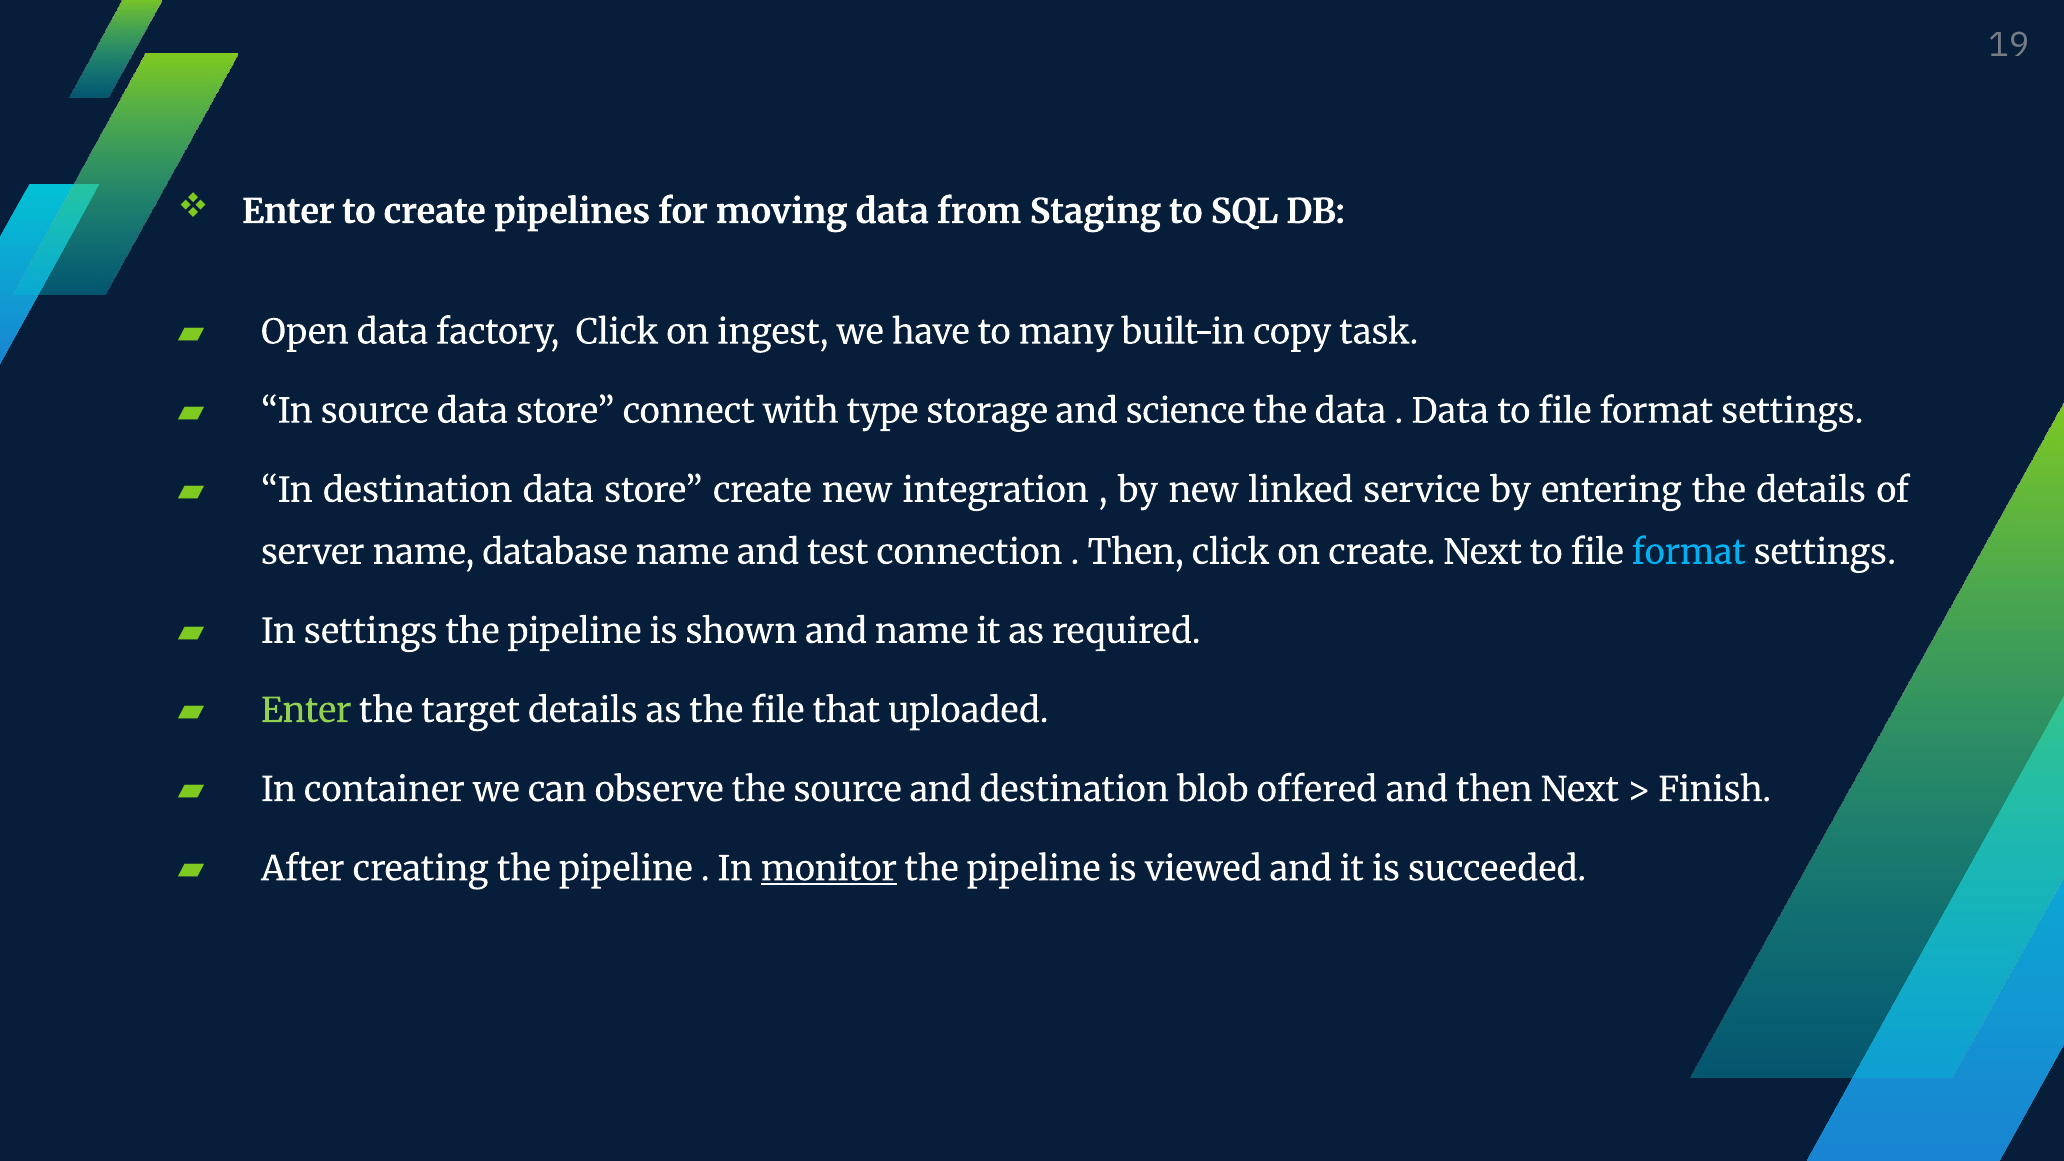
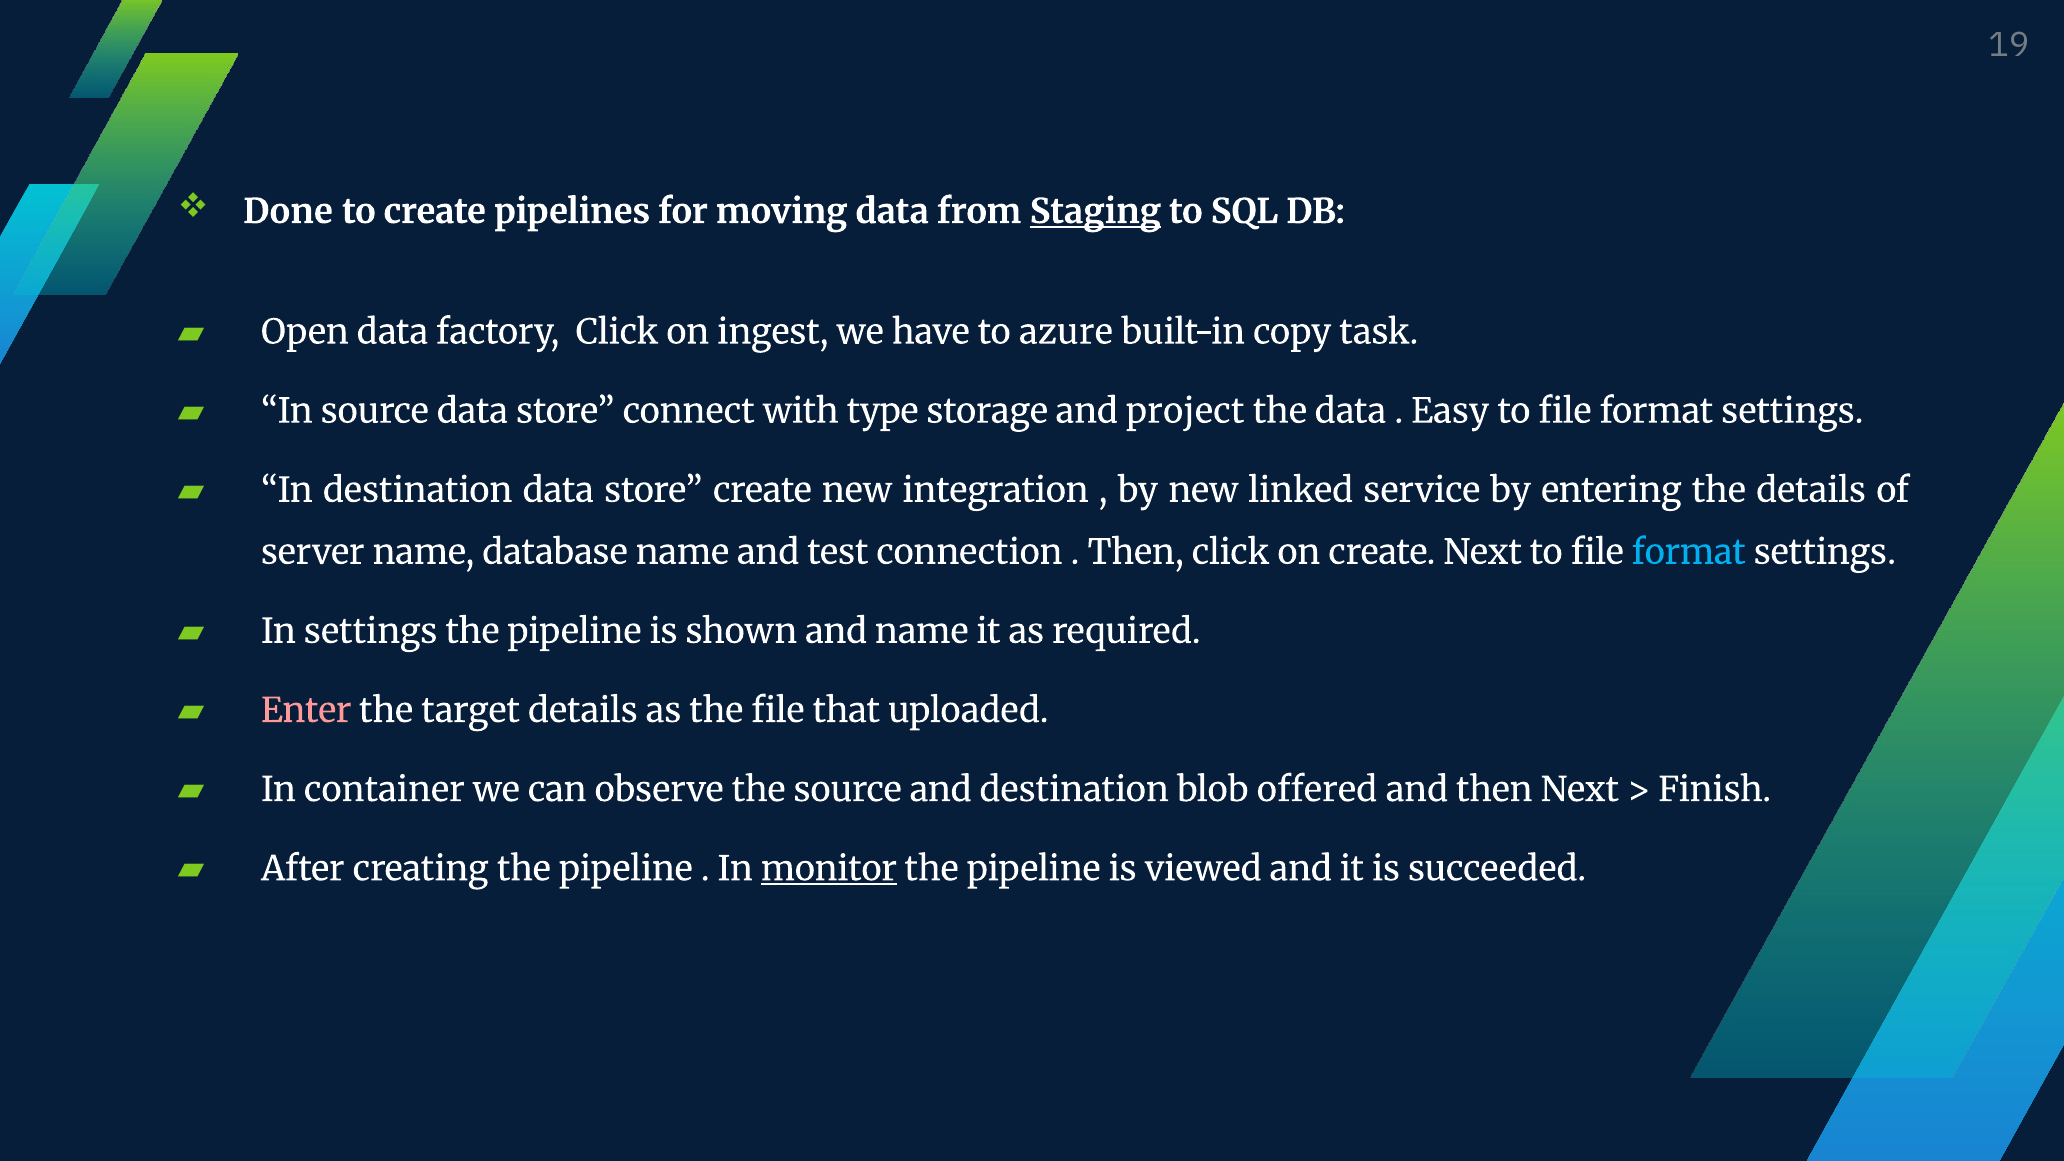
Enter at (288, 212): Enter -> Done
Staging underline: none -> present
many: many -> azure
science: science -> project
Data at (1450, 411): Data -> Easy
Enter at (306, 711) colour: light green -> pink
